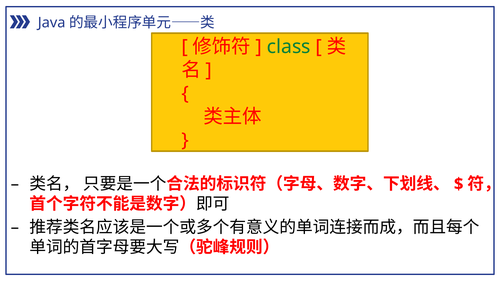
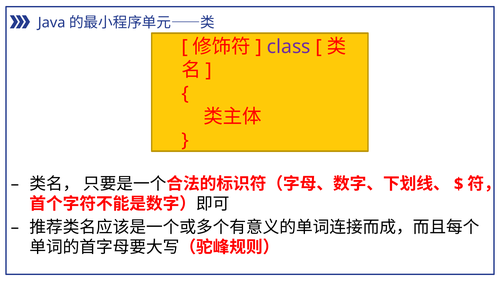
class colour: green -> purple
